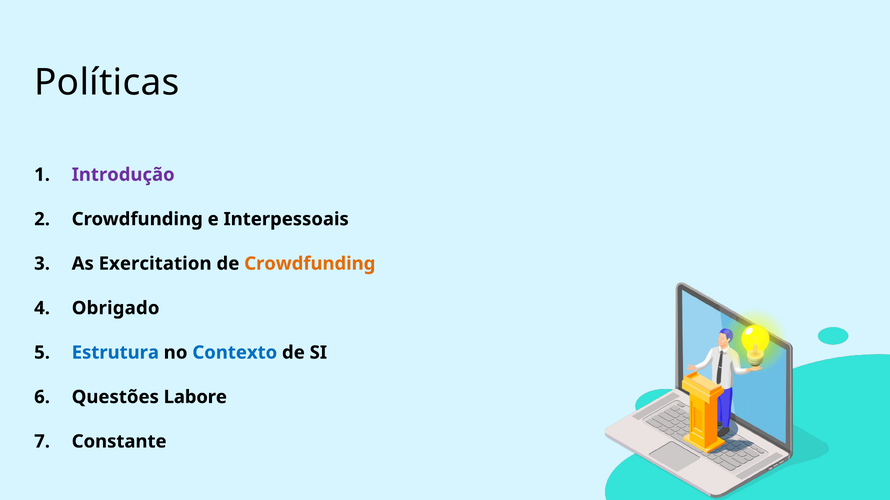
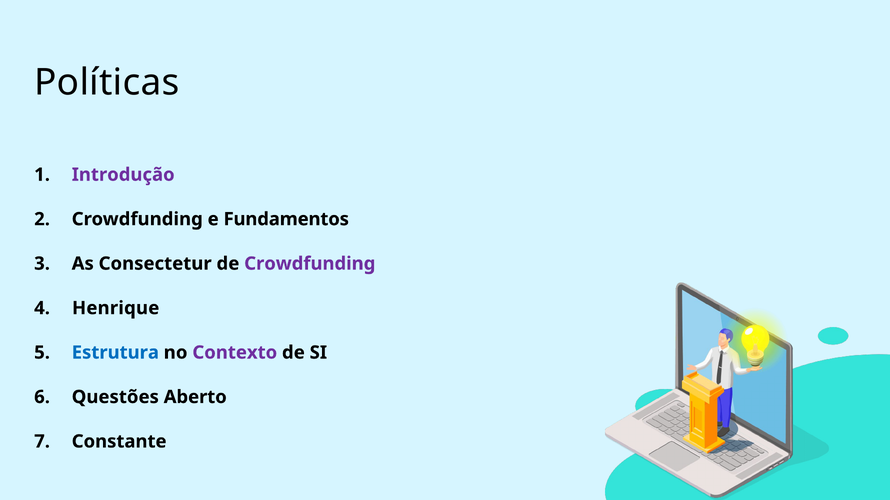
Interpessoais: Interpessoais -> Fundamentos
Exercitation: Exercitation -> Consectetur
Crowdfunding at (310, 264) colour: orange -> purple
Obrigado: Obrigado -> Henrique
Contexto colour: blue -> purple
Labore: Labore -> Aberto
